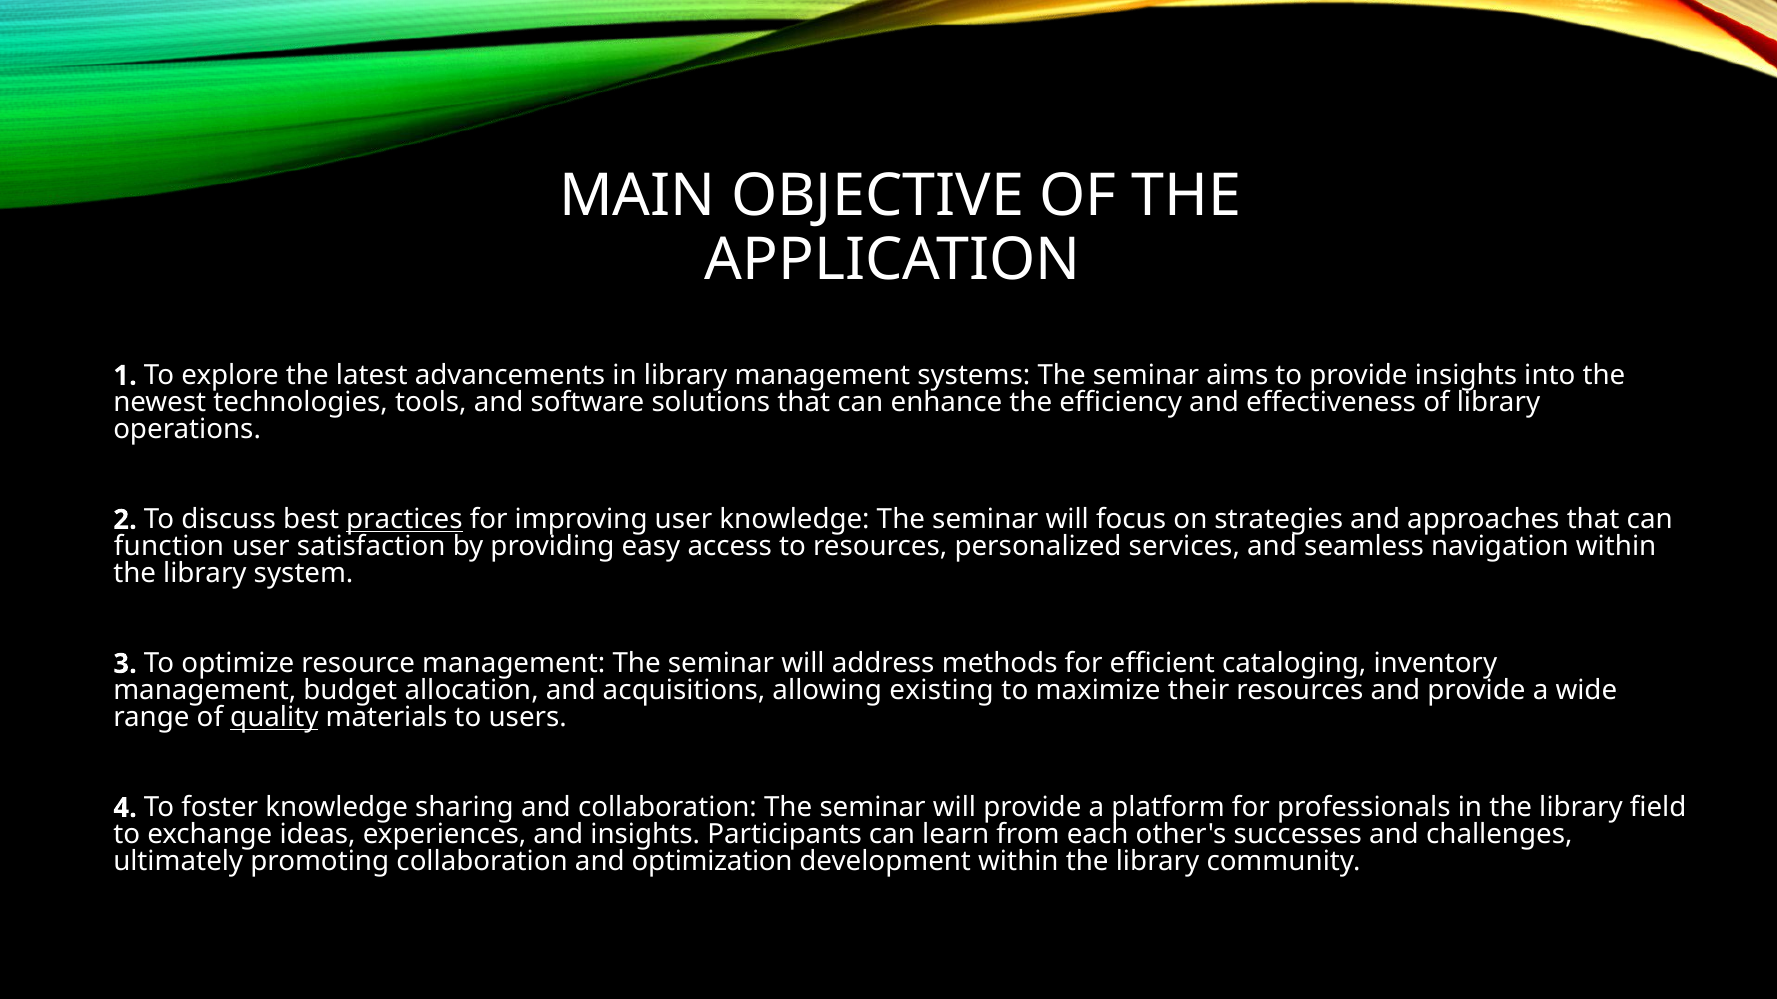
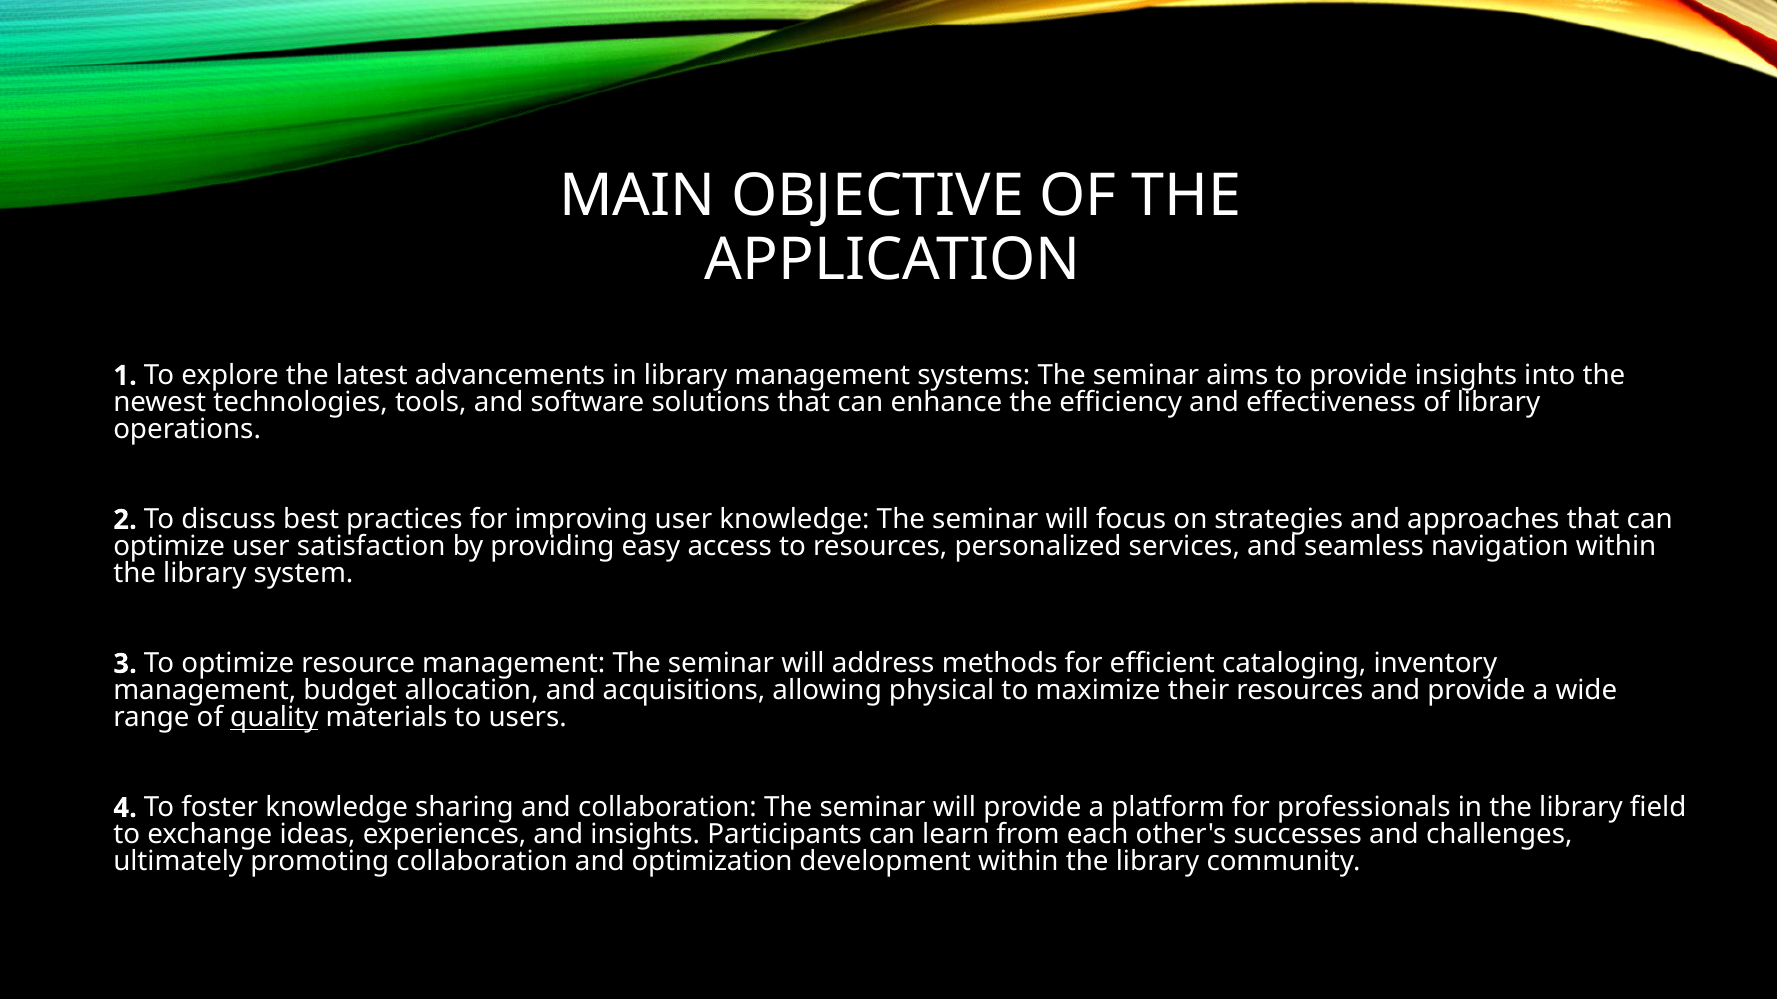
practices underline: present -> none
function at (169, 547): function -> optimize
existing: existing -> physical
